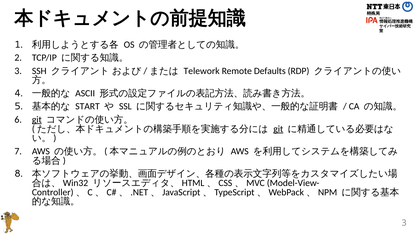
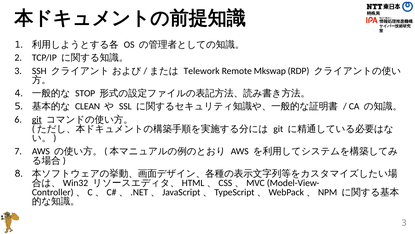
Defaults: Defaults -> Mkswap
ASCII: ASCII -> STOP
START: START -> CLEAN
git at (278, 129) underline: present -> none
